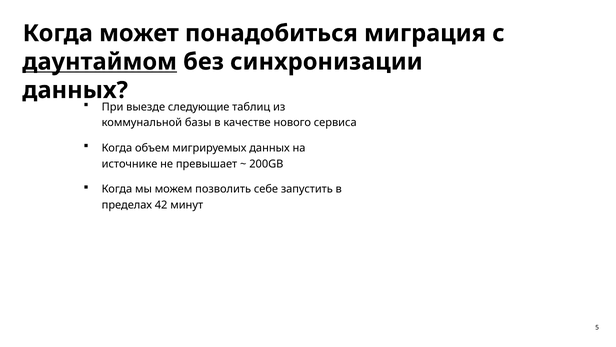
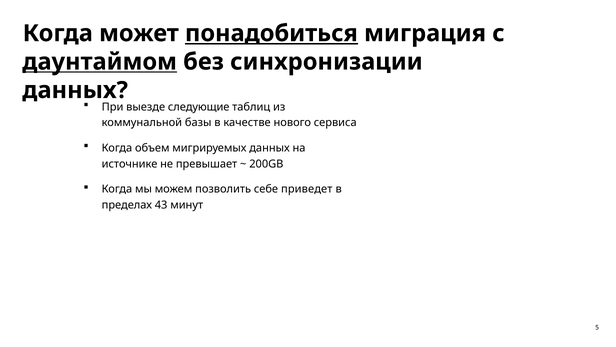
понадобиться underline: none -> present
запустить: запустить -> приведет
42: 42 -> 43
